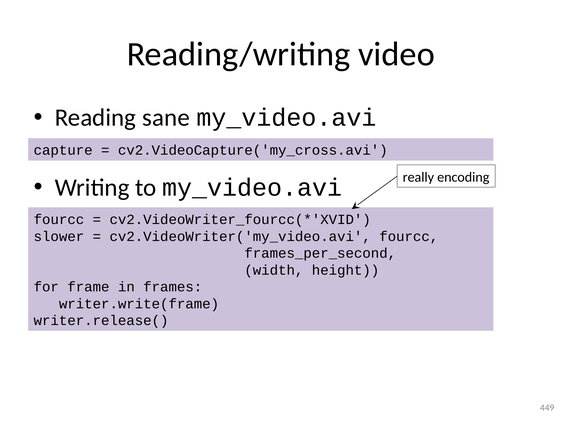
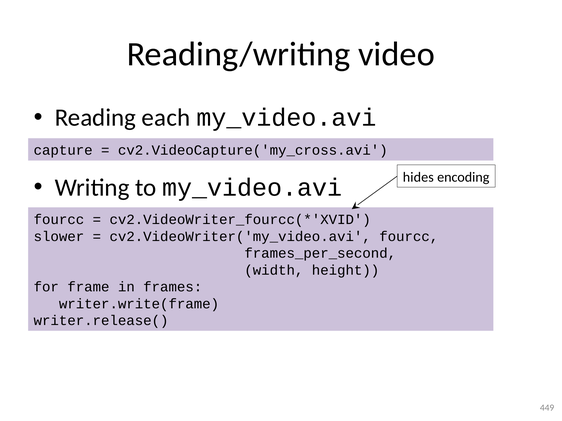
sane: sane -> each
really: really -> hides
